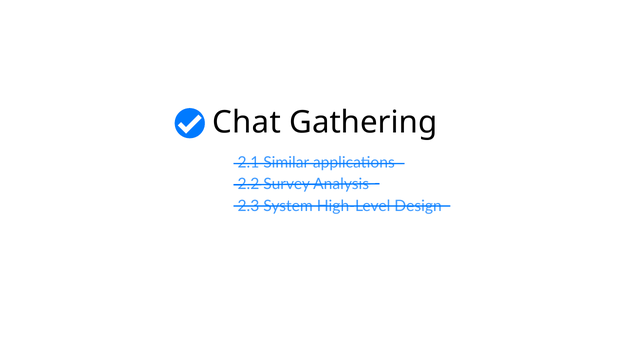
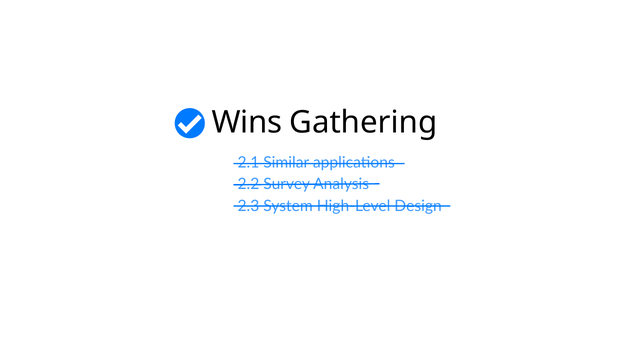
Chat: Chat -> Wins
